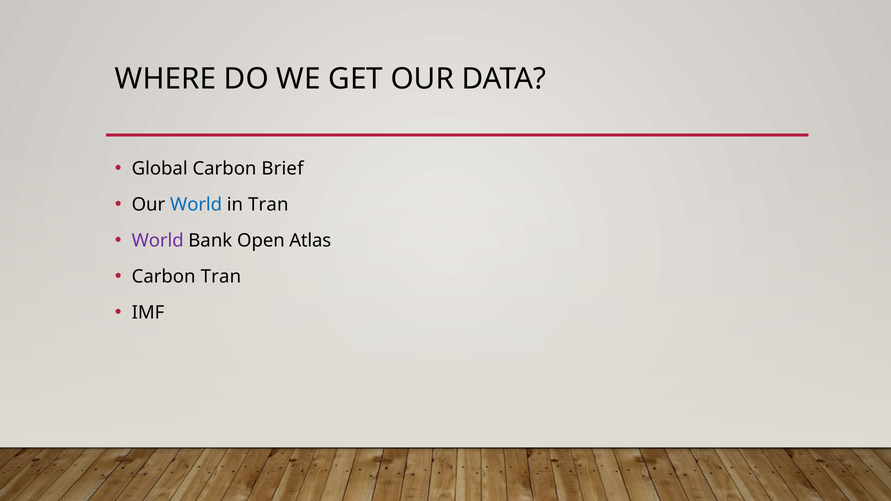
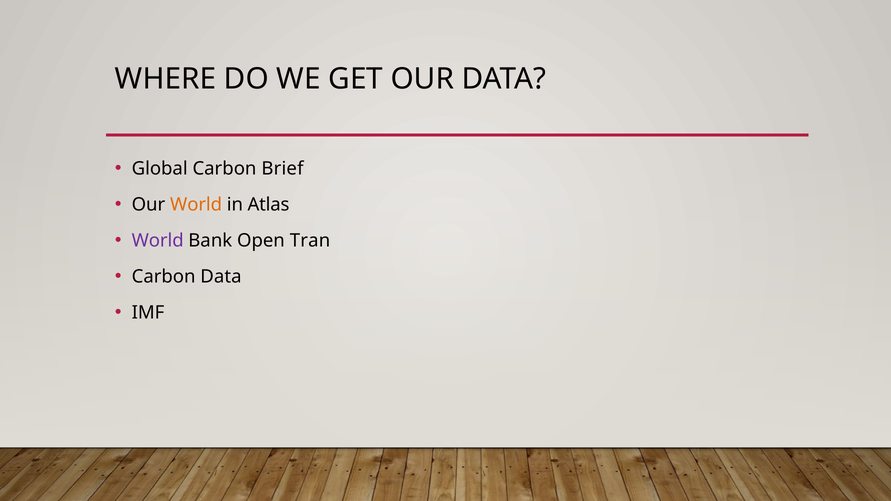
World at (196, 205) colour: blue -> orange
in Tran: Tran -> Atlas
Atlas: Atlas -> Tran
Carbon Tran: Tran -> Data
